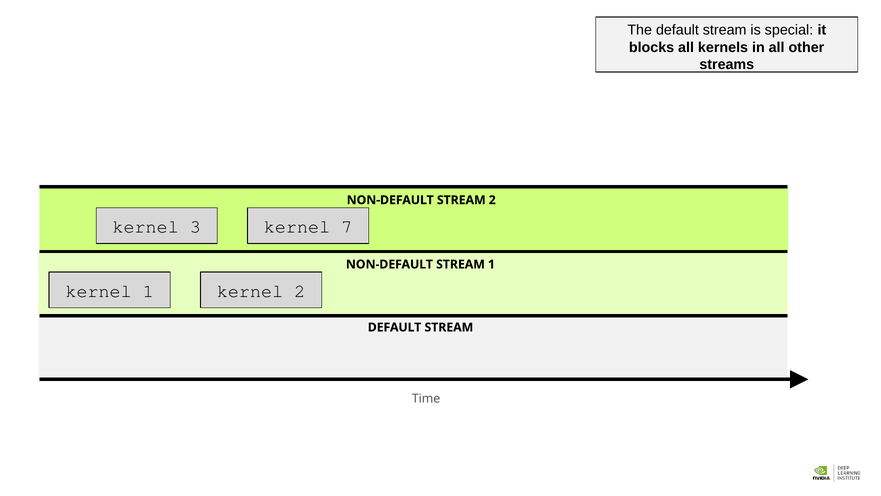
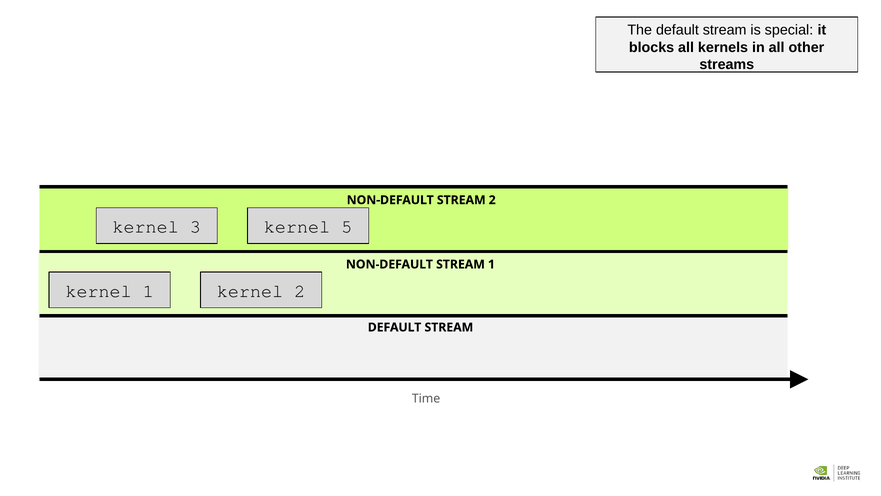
7: 7 -> 5
